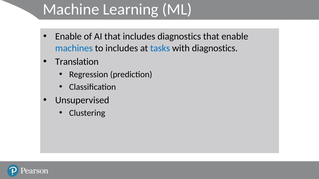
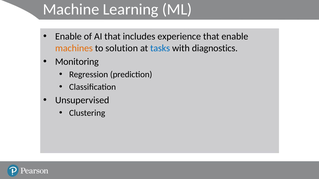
includes diagnostics: diagnostics -> experience
machines colour: blue -> orange
to includes: includes -> solution
Translation: Translation -> Monitoring
